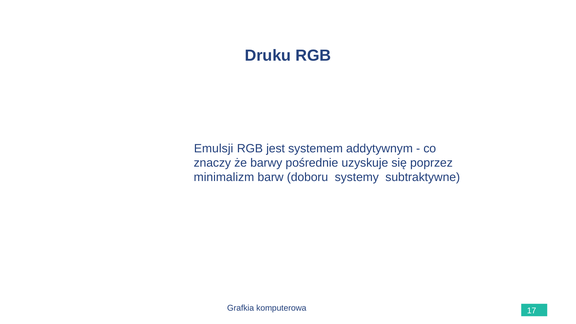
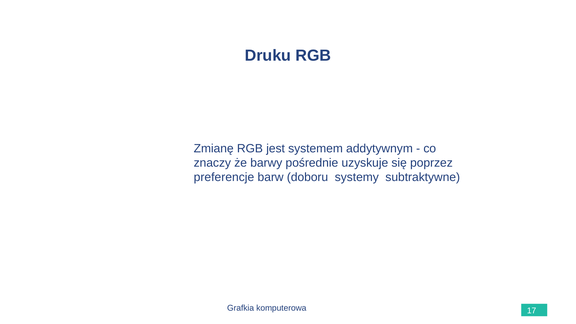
Emulsji: Emulsji -> Zmianę
minimalizm: minimalizm -> preferencje
